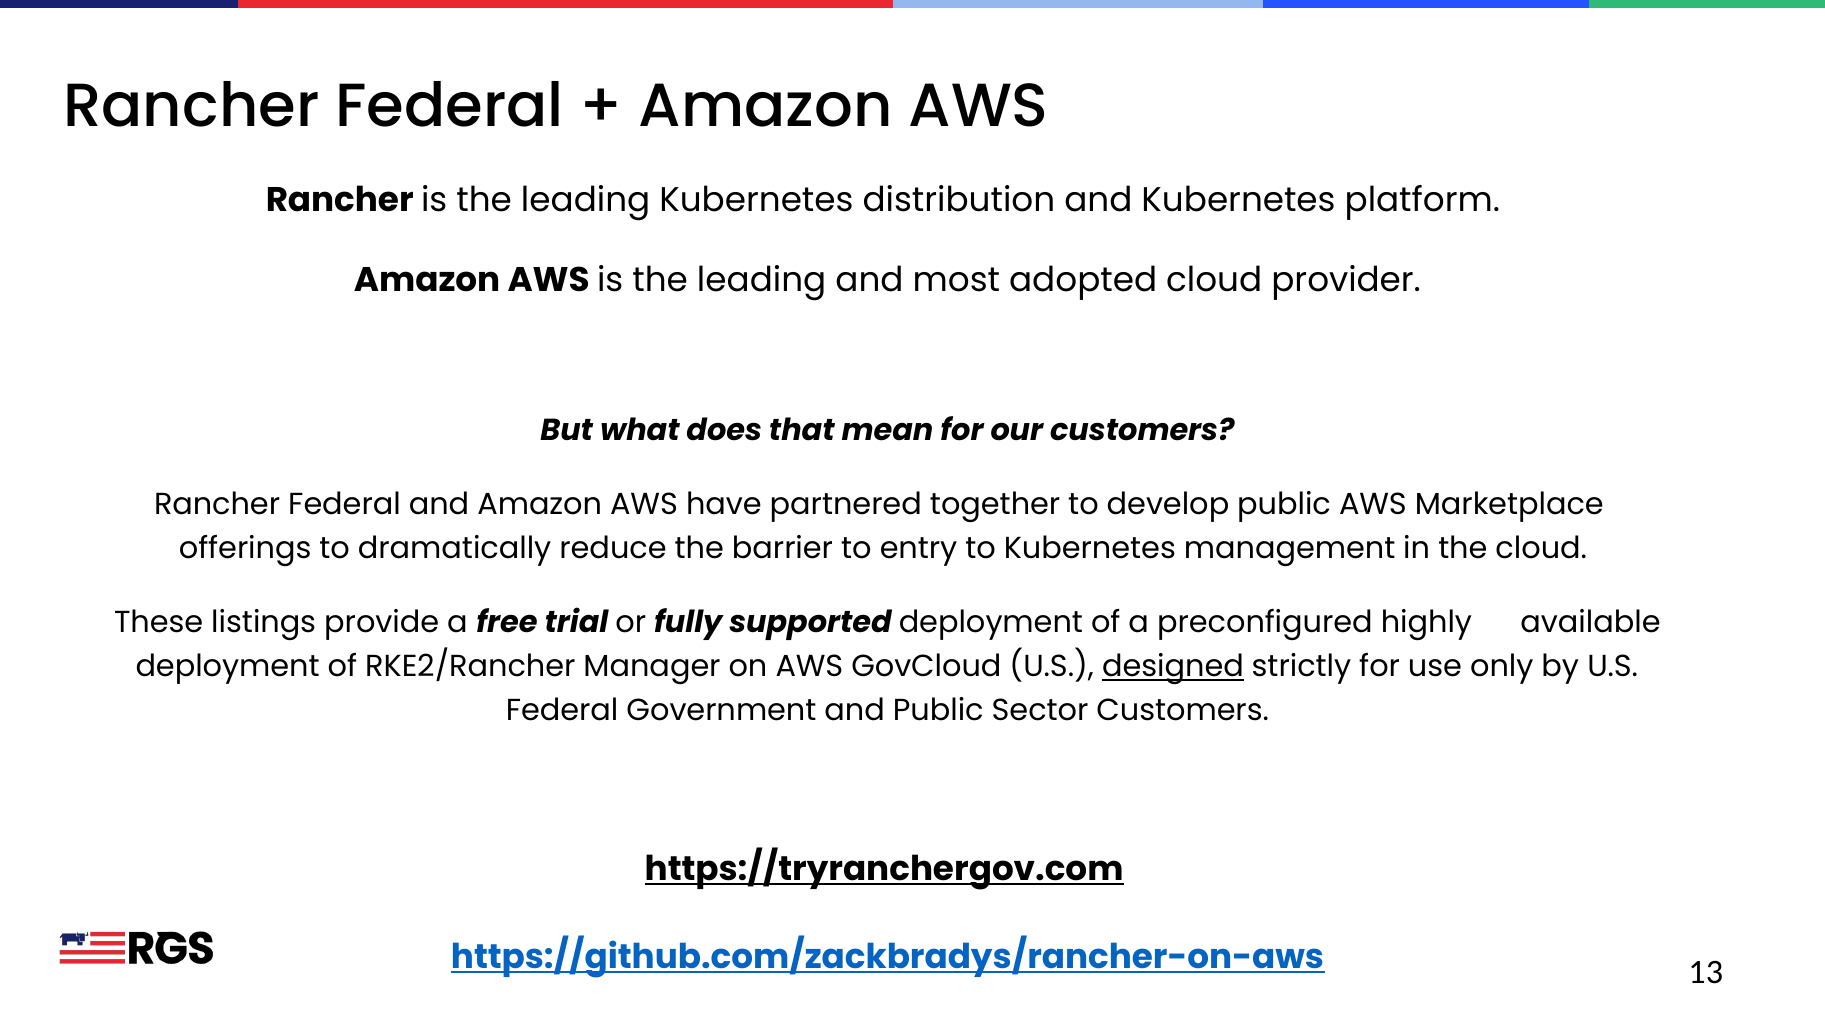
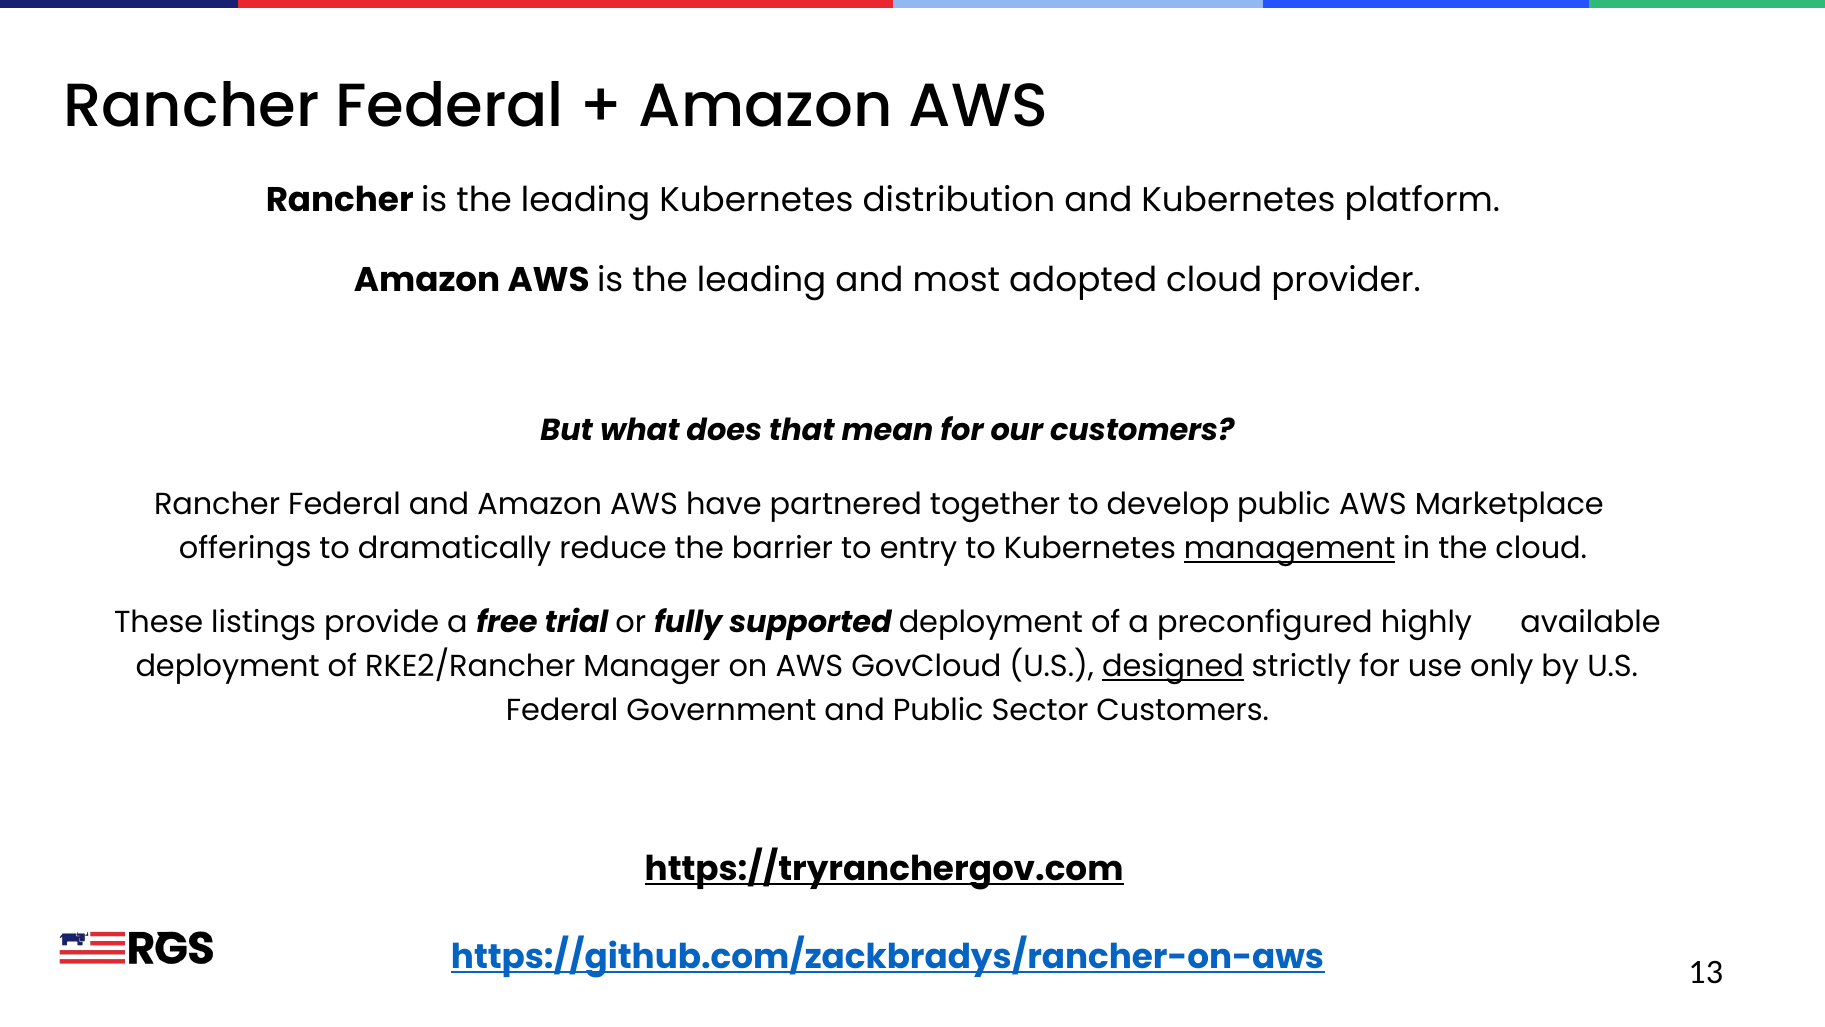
management underline: none -> present
